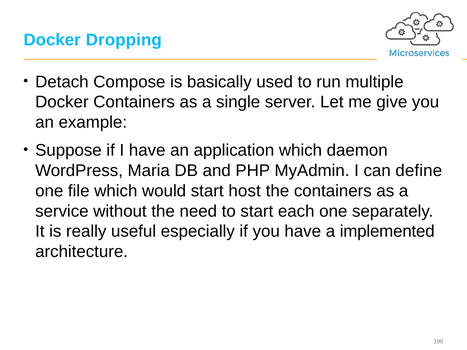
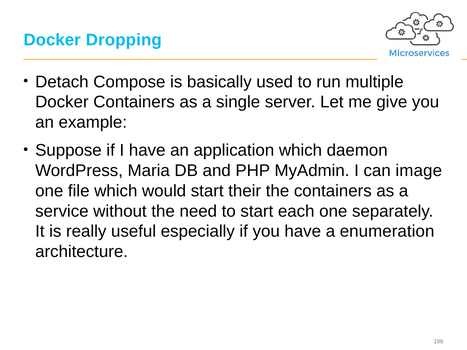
define: define -> image
host: host -> their
implemented: implemented -> enumeration
